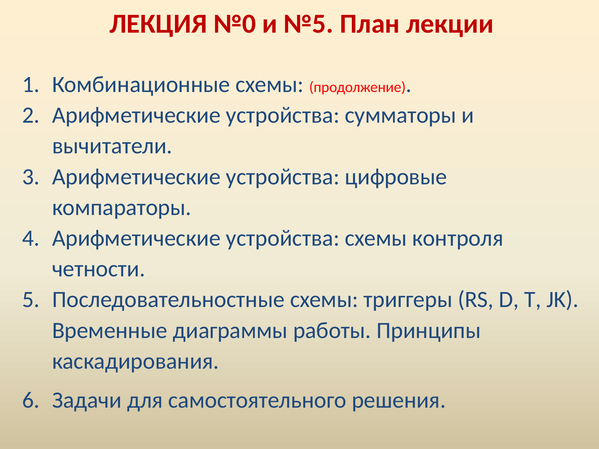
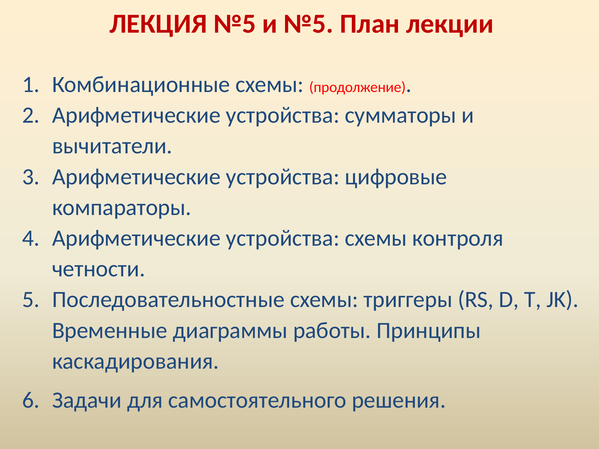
ЛЕКЦИЯ №0: №0 -> №5
